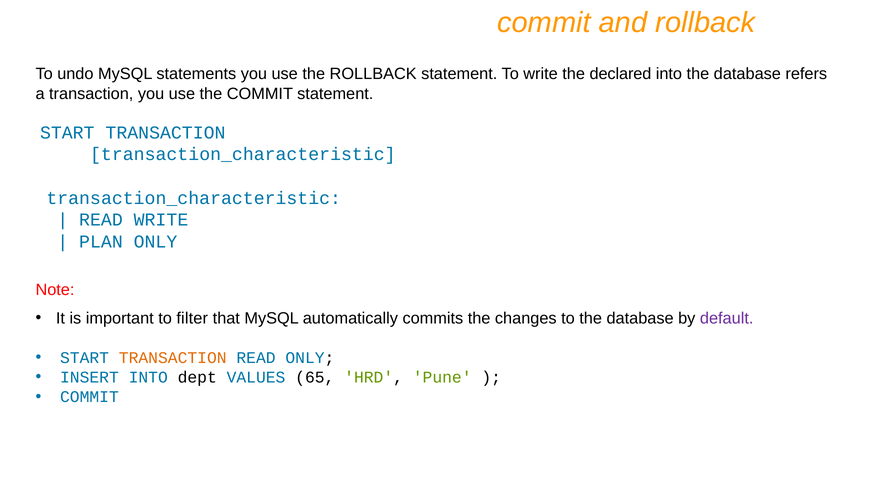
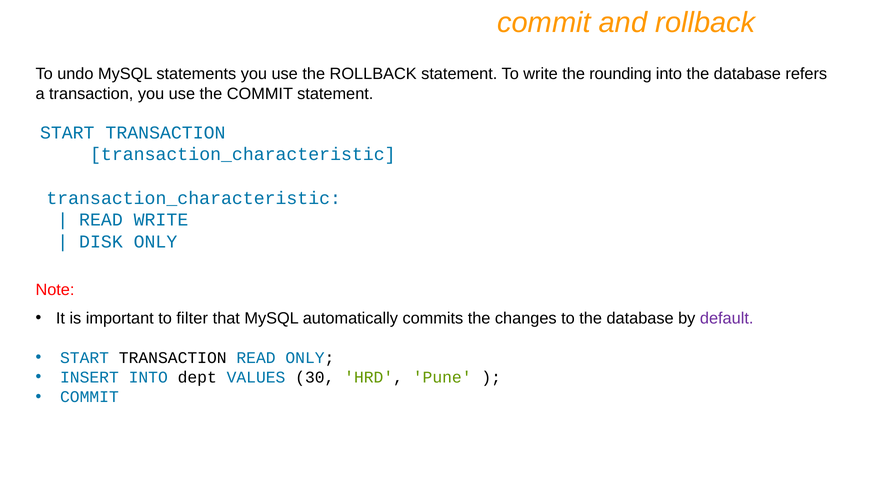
declared: declared -> rounding
PLAN: PLAN -> DISK
TRANSACTION at (173, 358) colour: orange -> black
65: 65 -> 30
